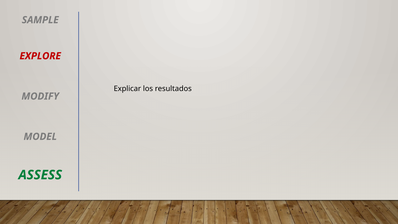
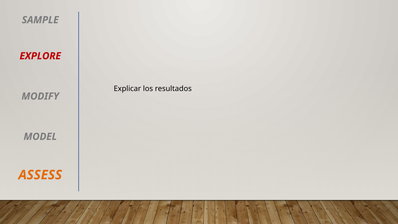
ASSESS colour: green -> orange
